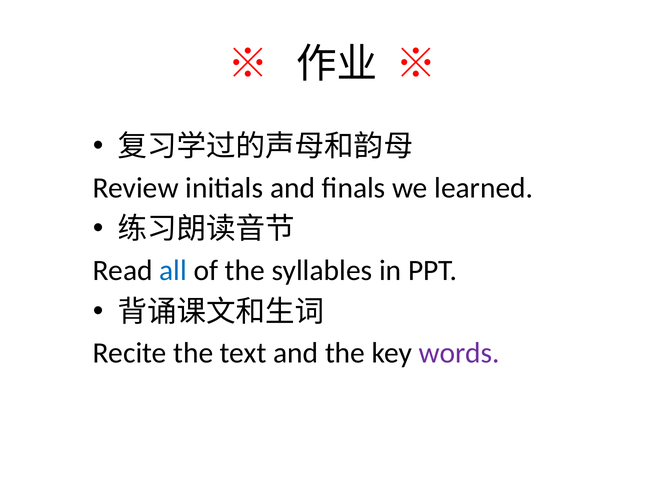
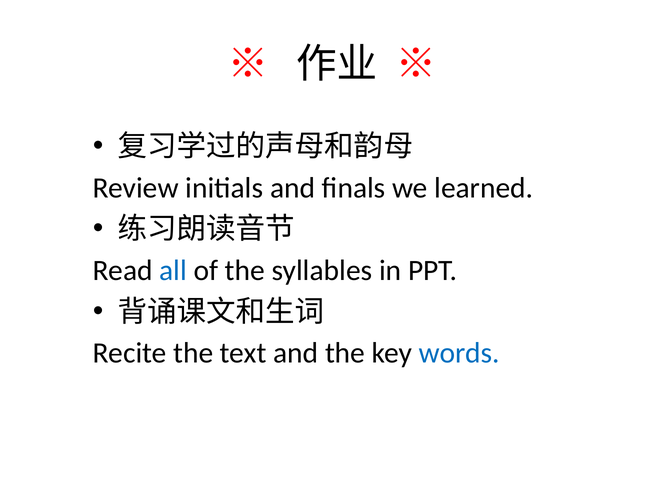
words colour: purple -> blue
